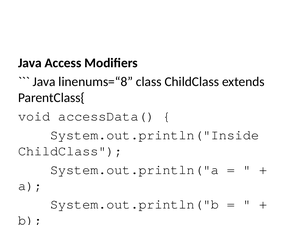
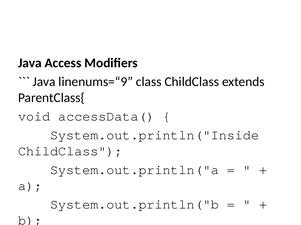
linenums=“8: linenums=“8 -> linenums=“9
